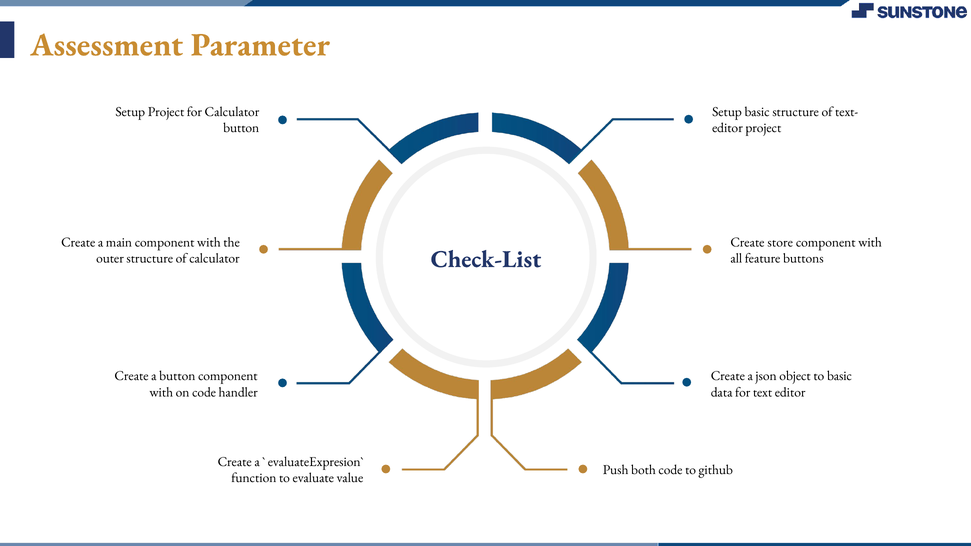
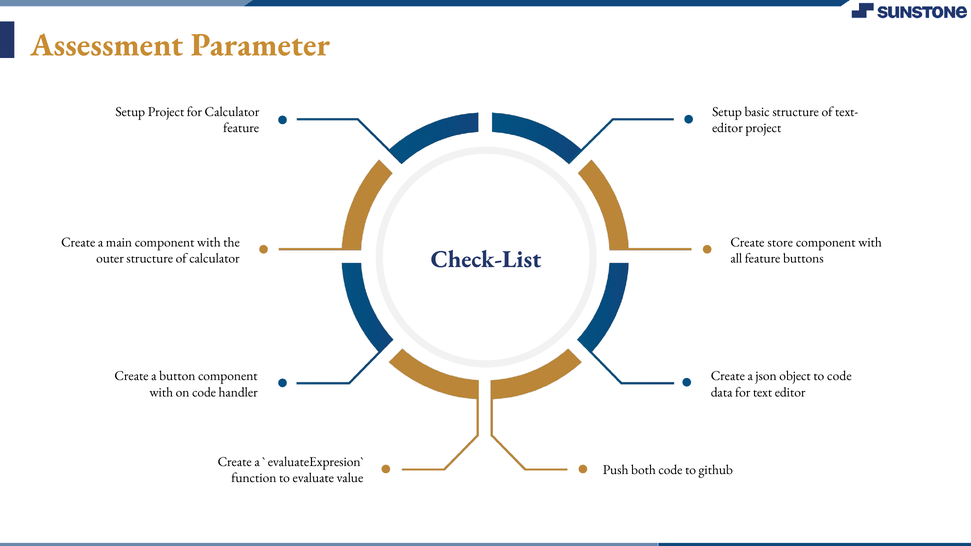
button at (241, 128): button -> feature
to basic: basic -> code
